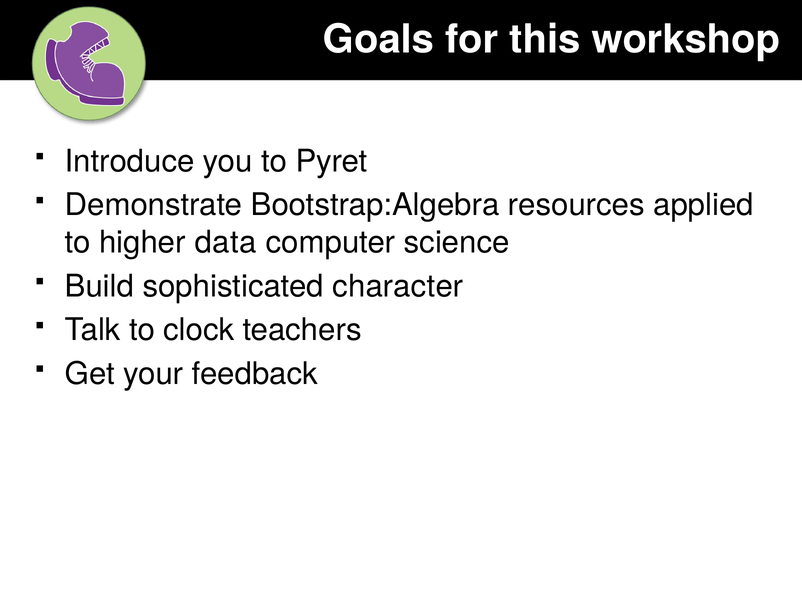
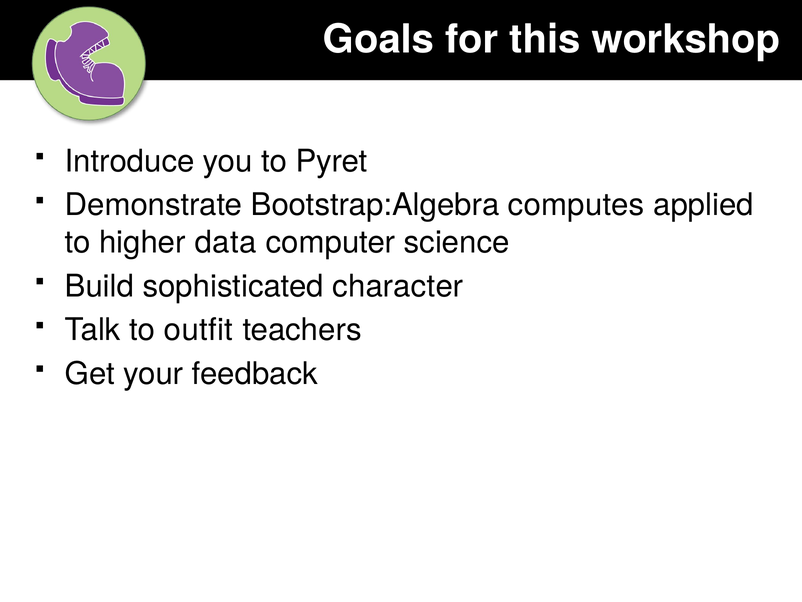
resources: resources -> computes
clock: clock -> outfit
